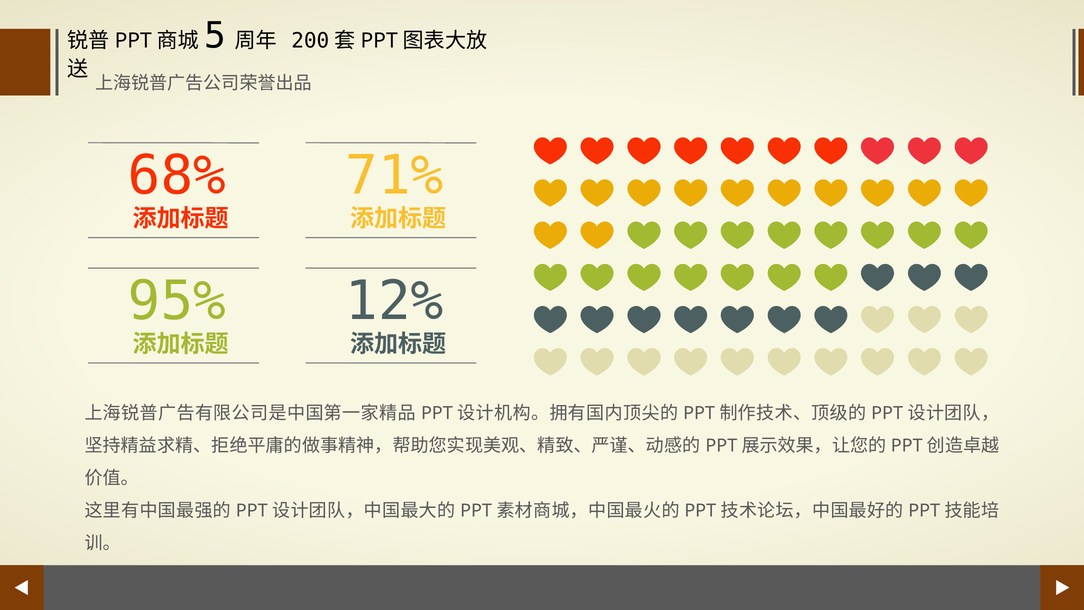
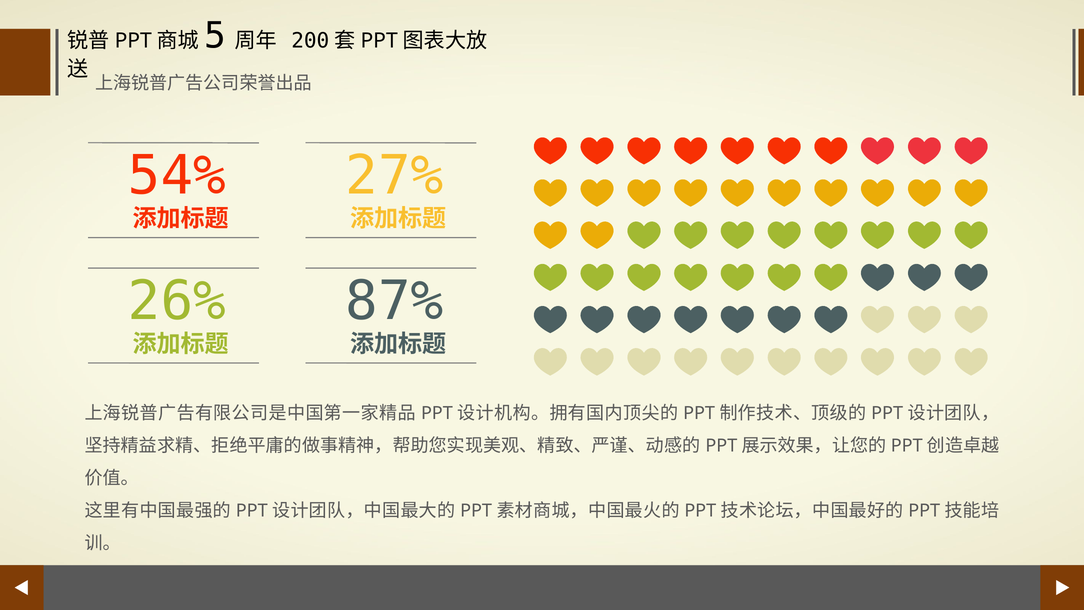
68%: 68% -> 54%
71%: 71% -> 27%
95%: 95% -> 26%
12%: 12% -> 87%
